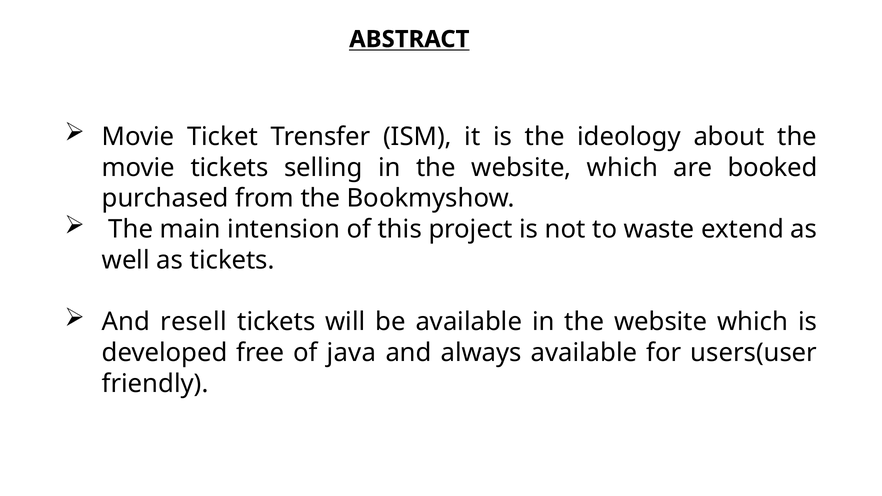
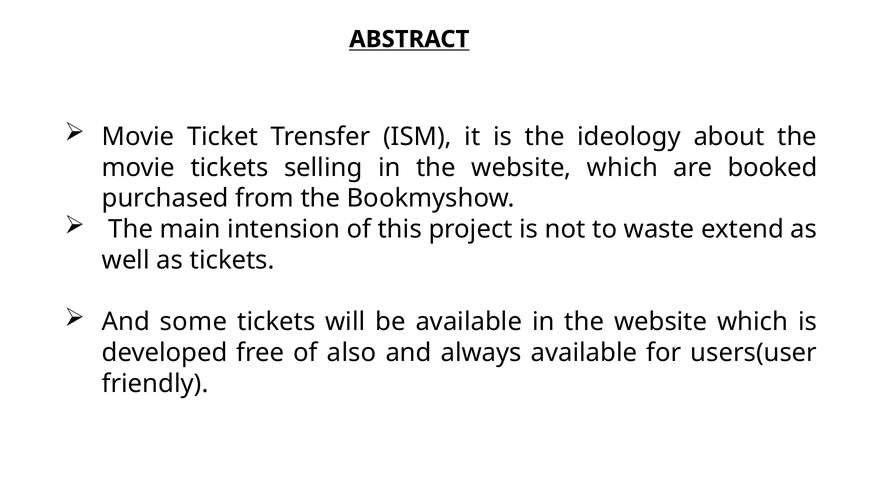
resell: resell -> some
java: java -> also
